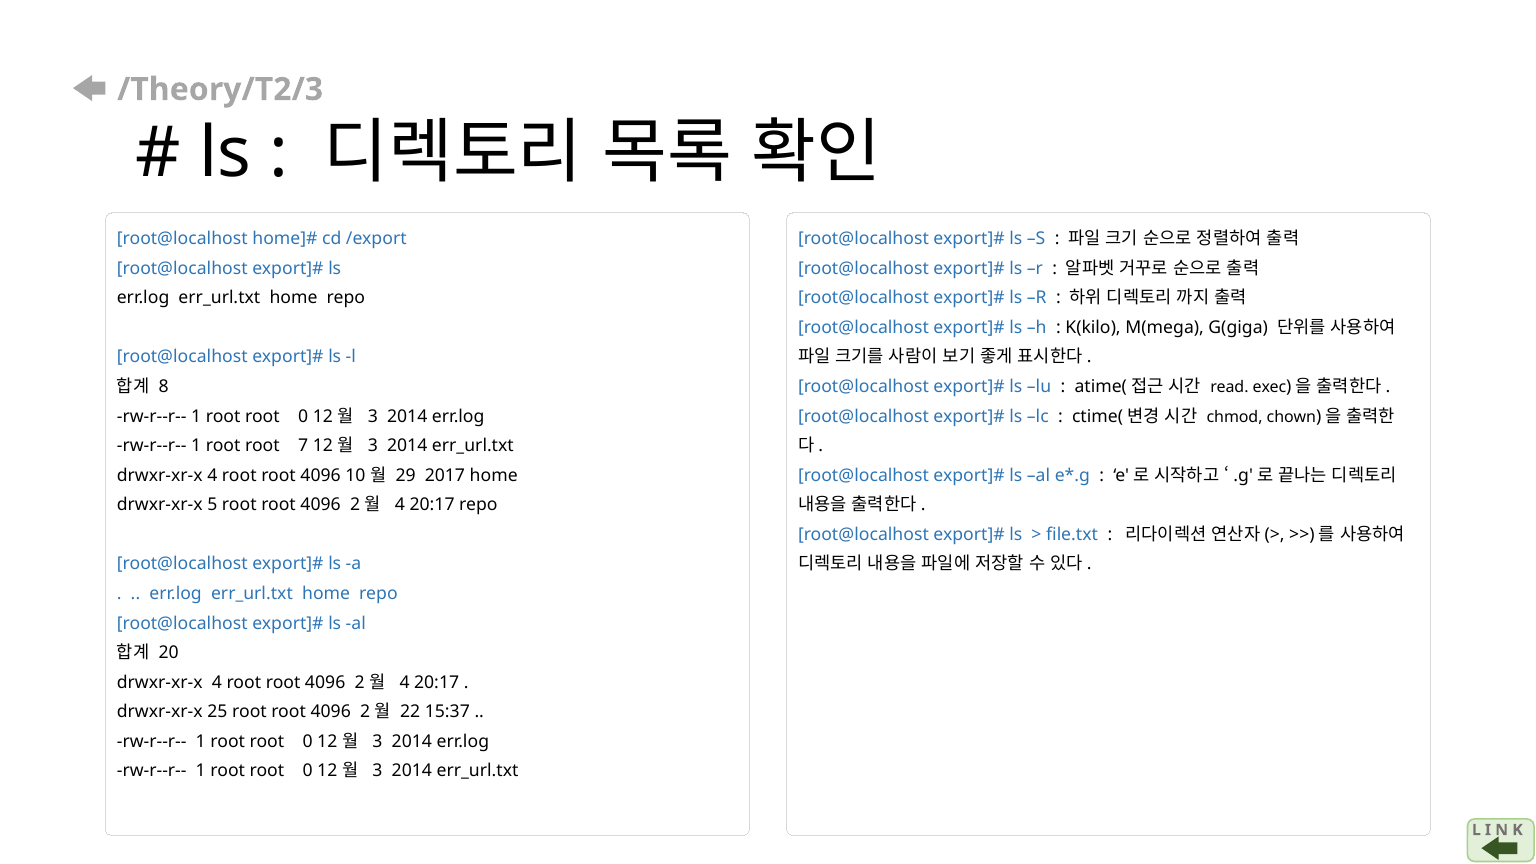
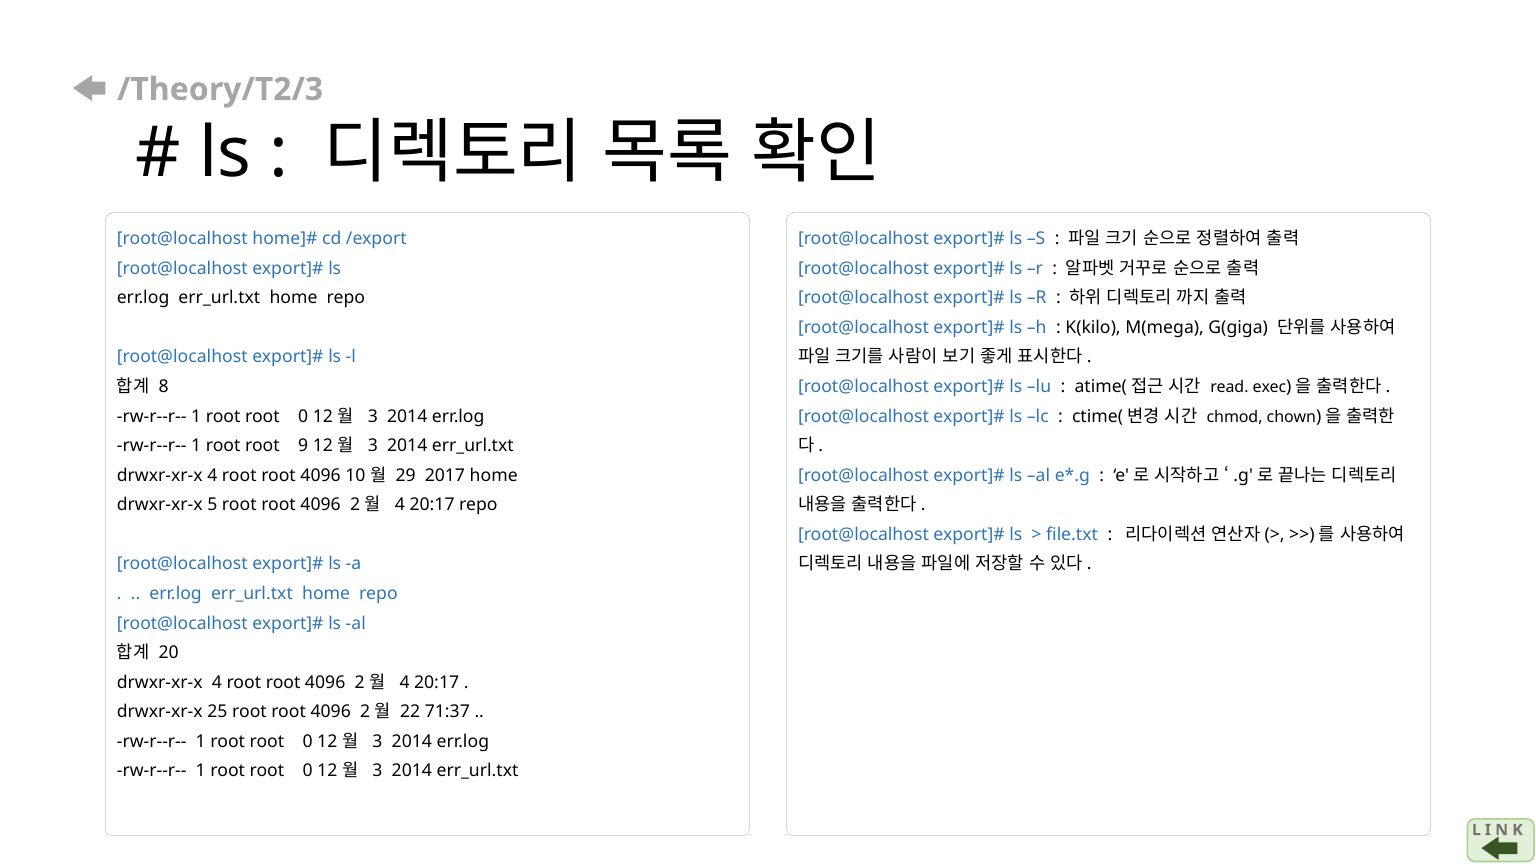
7: 7 -> 9
15:37: 15:37 -> 71:37
